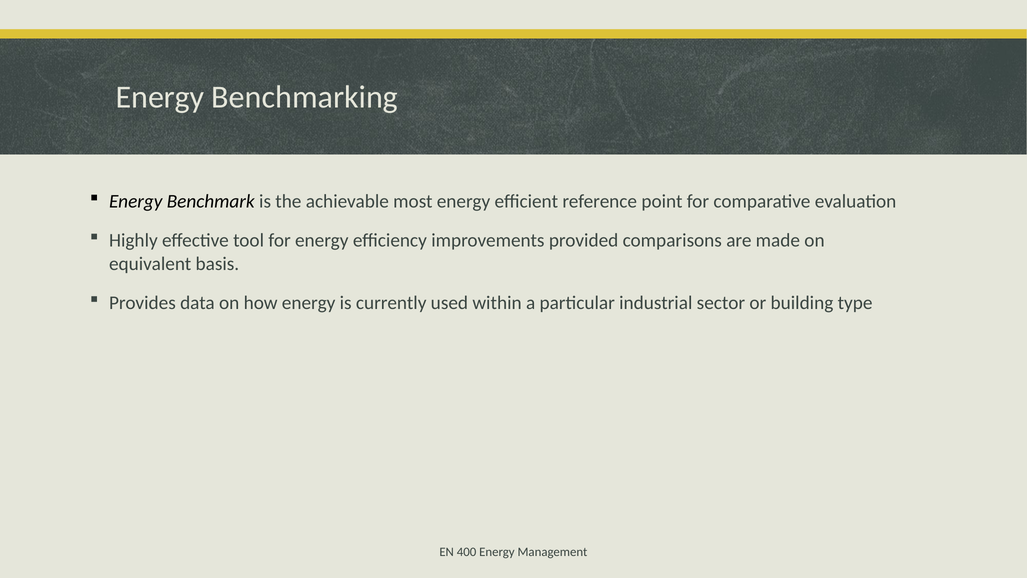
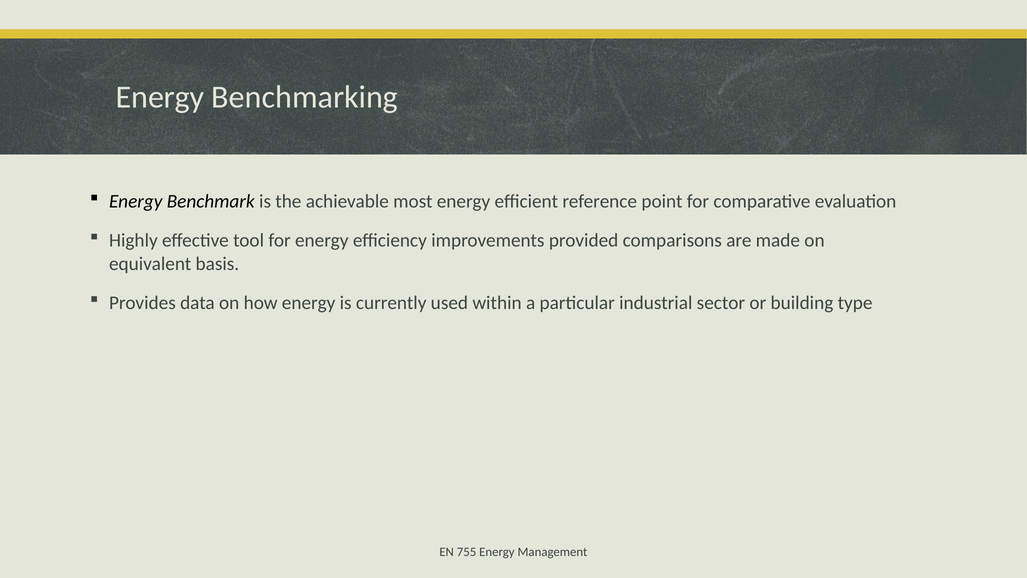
400: 400 -> 755
